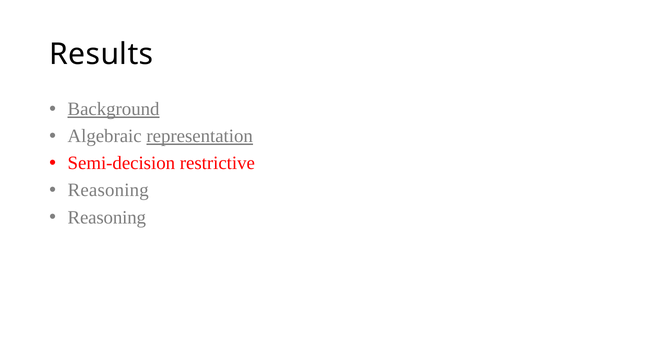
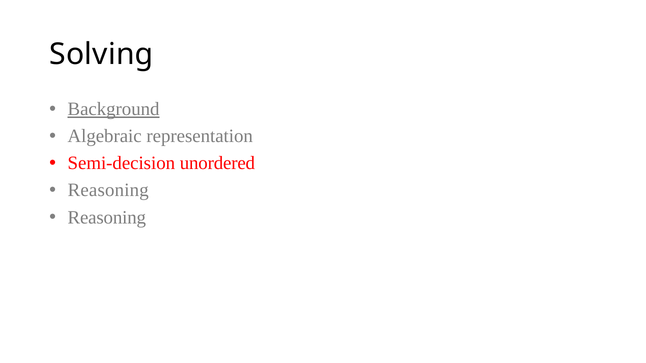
Results: Results -> Solving
representation underline: present -> none
restrictive: restrictive -> unordered
